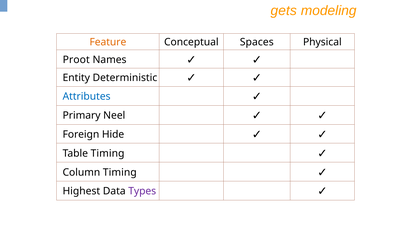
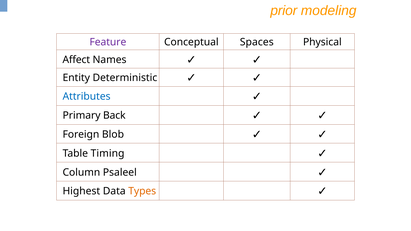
gets: gets -> prior
Feature colour: orange -> purple
Proot: Proot -> Affect
Neel: Neel -> Back
Hide: Hide -> Blob
Column Timing: Timing -> Psaleel
Types colour: purple -> orange
